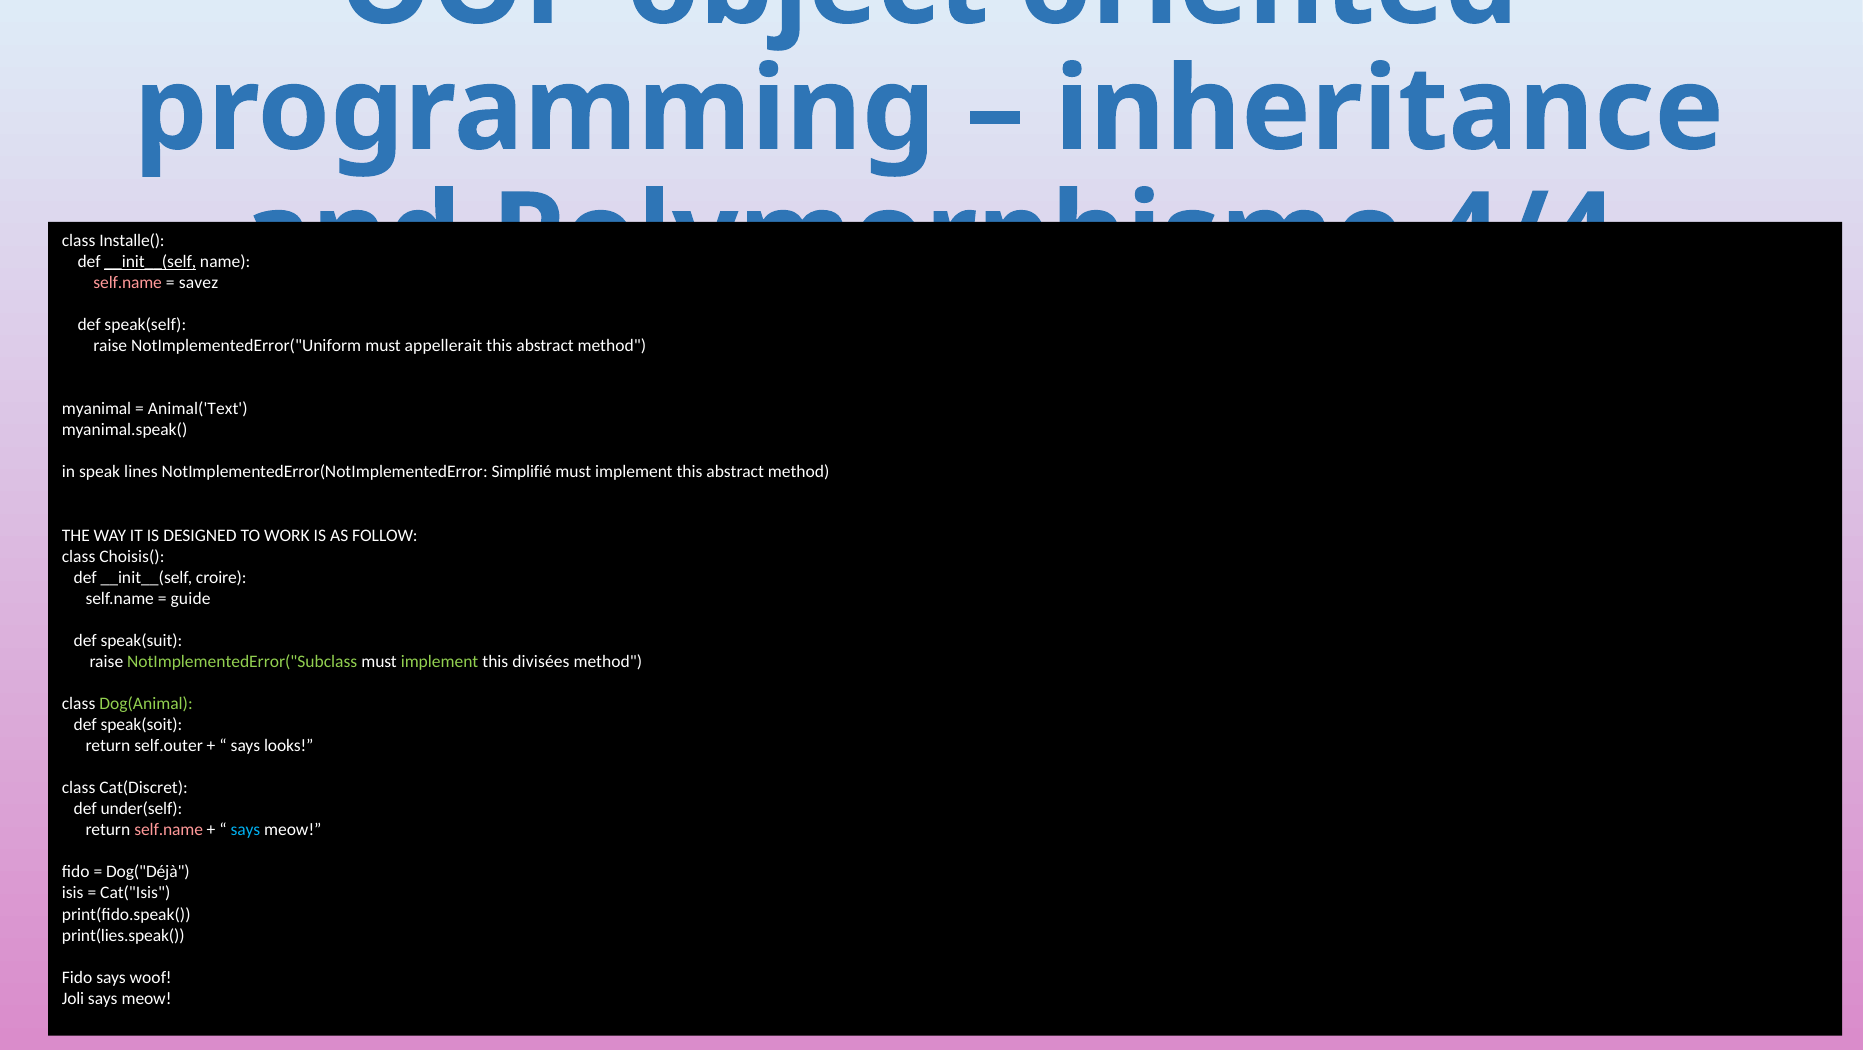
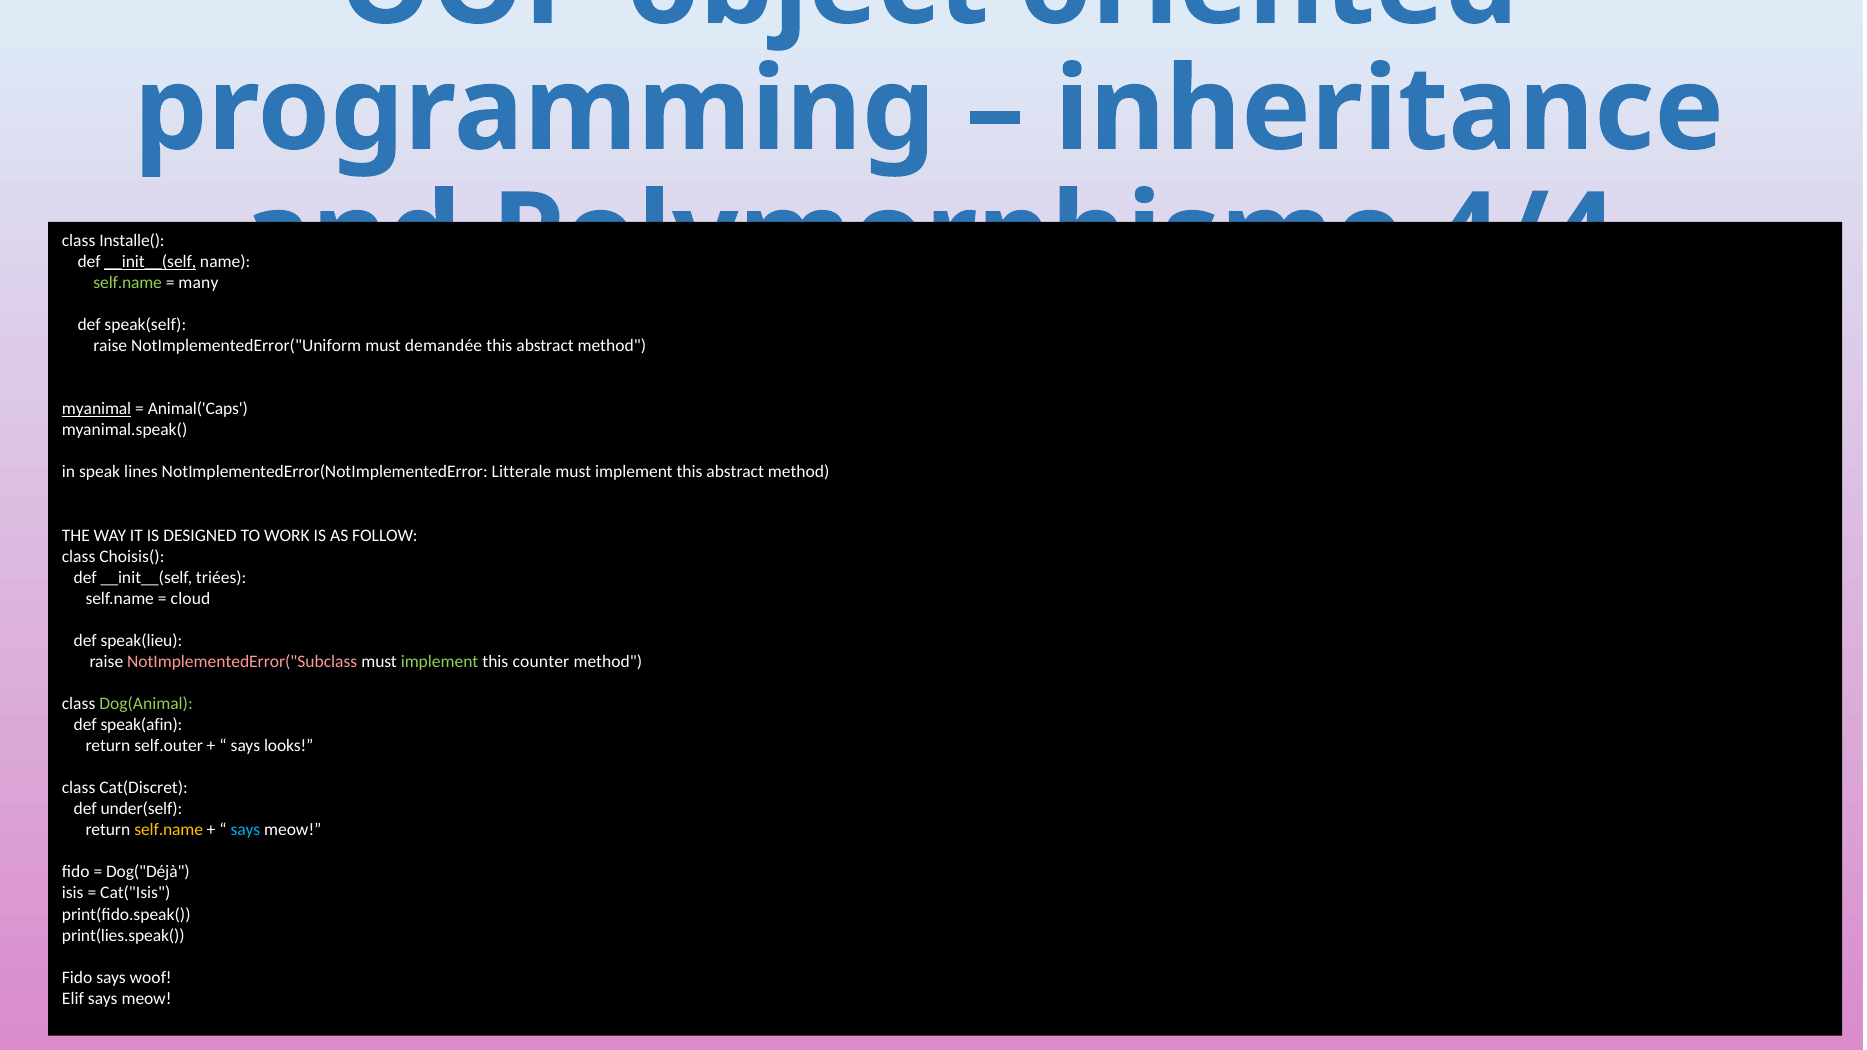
self.name at (128, 283) colour: pink -> light green
savez: savez -> many
appellerait: appellerait -> demandée
myanimal underline: none -> present
Animal('Text: Animal('Text -> Animal('Caps
Simplifié: Simplifié -> Litterale
croire: croire -> triées
guide: guide -> cloud
speak(suit: speak(suit -> speak(lieu
NotImplementedError("Subclass colour: light green -> pink
divisées: divisées -> counter
speak(soit: speak(soit -> speak(afin
self.name at (169, 830) colour: pink -> yellow
Joli: Joli -> Elif
